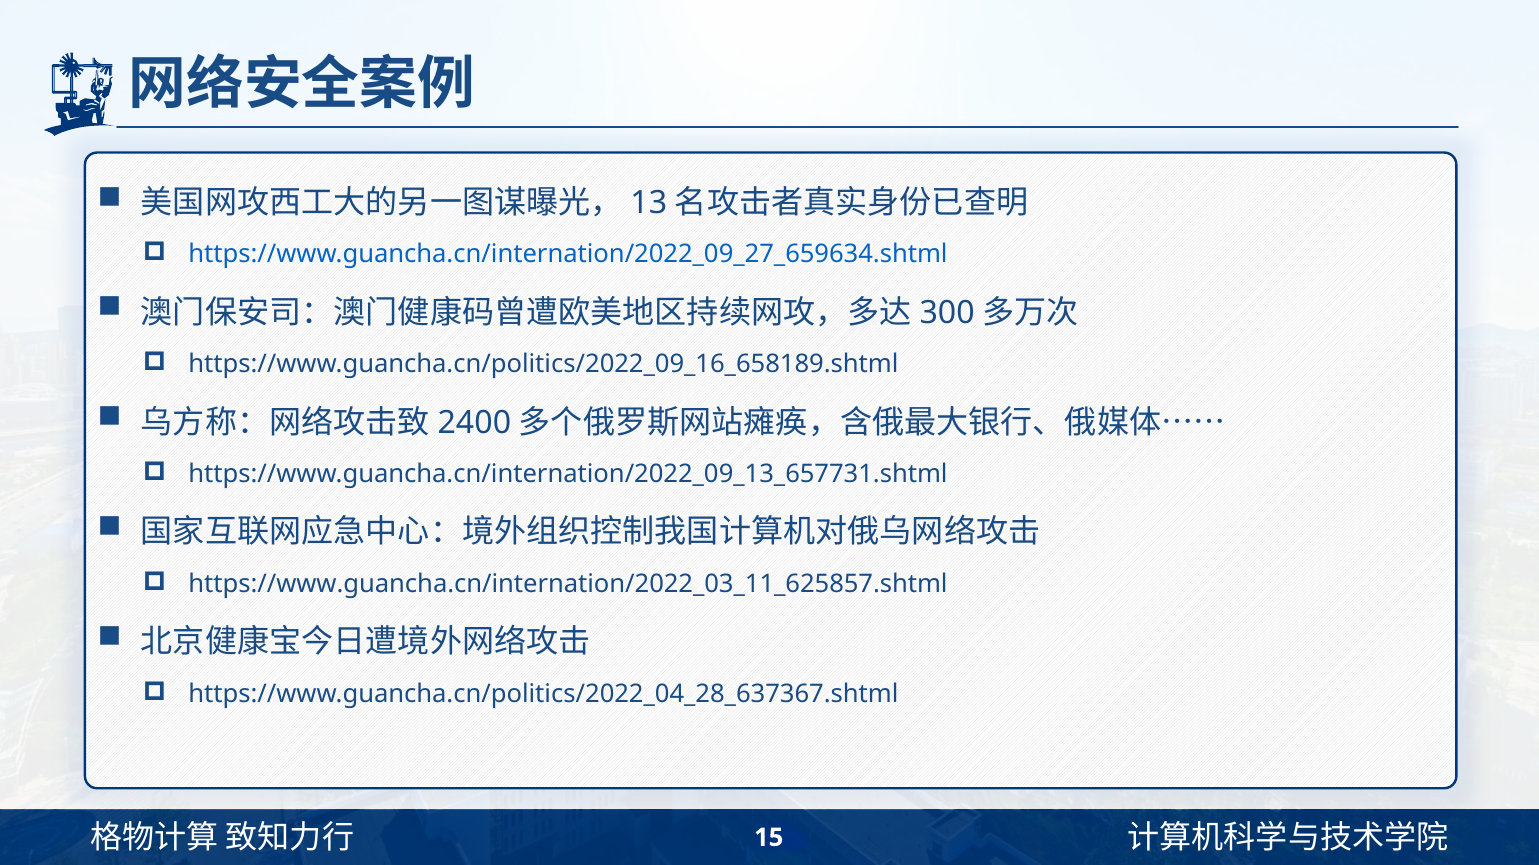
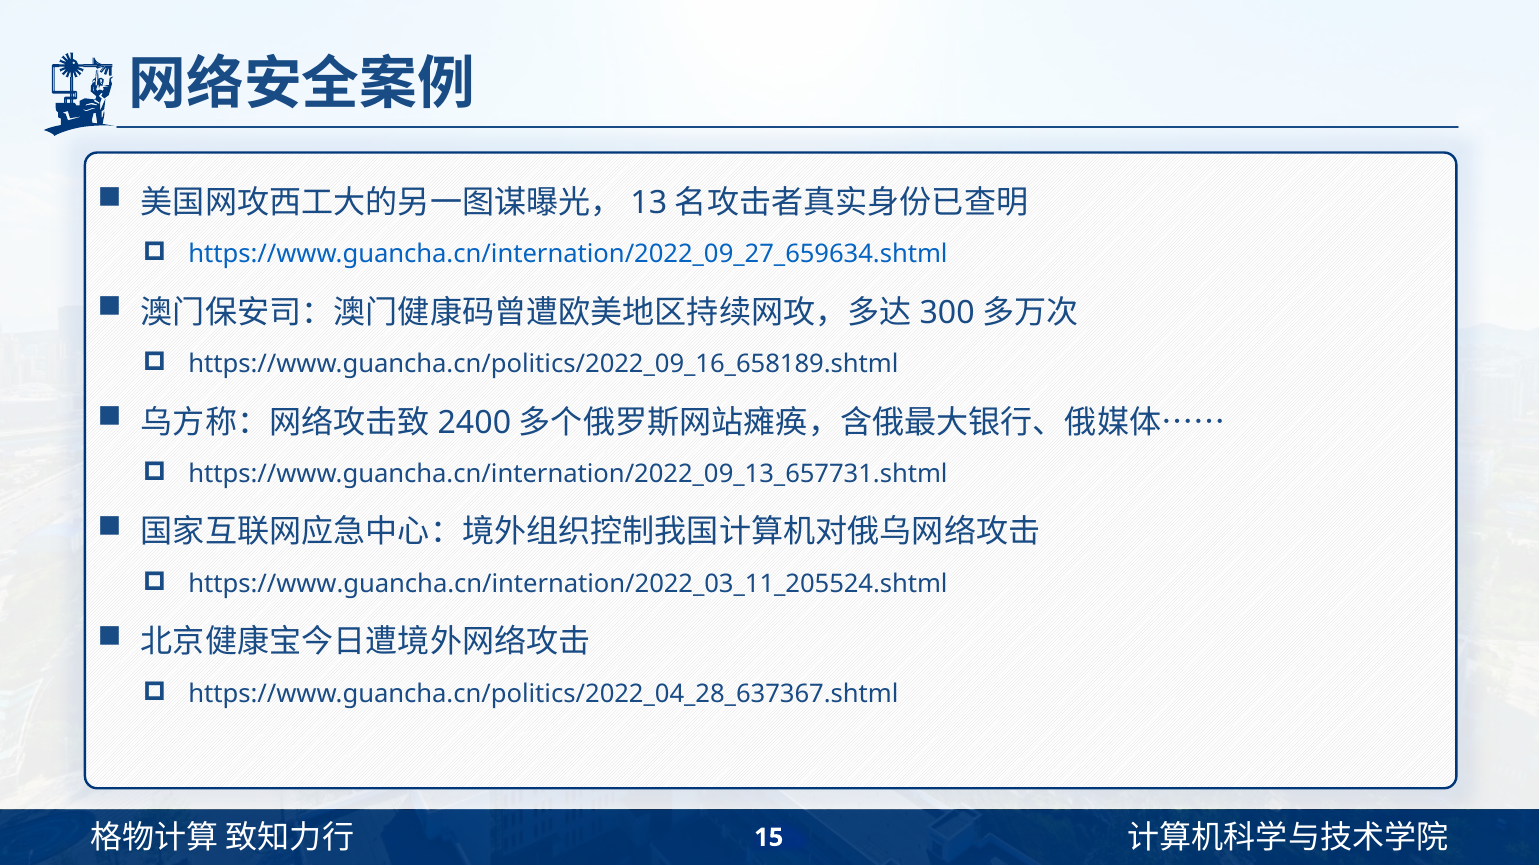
https://www.guancha.cn/internation/2022_03_11_625857.shtml: https://www.guancha.cn/internation/2022_03_11_625857.shtml -> https://www.guancha.cn/internation/2022_03_11_205524.shtml
